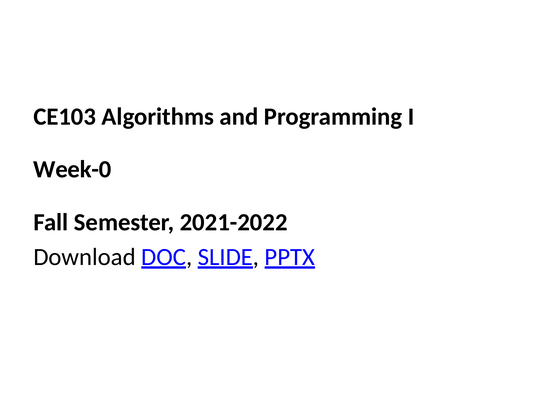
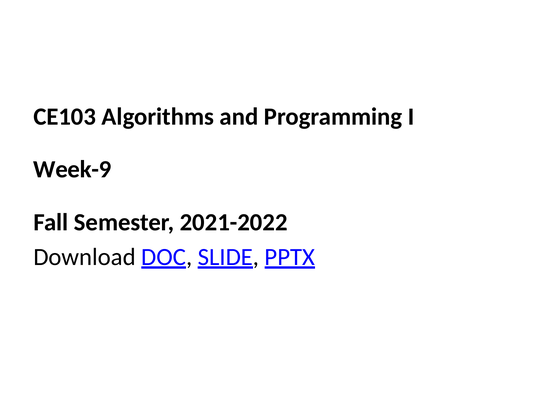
Week-0: Week-0 -> Week-9
